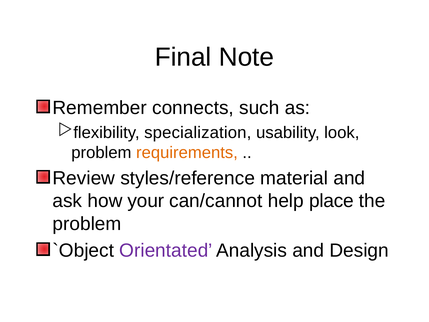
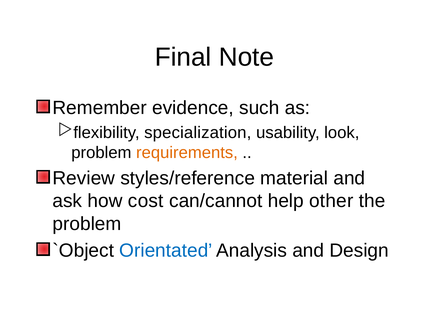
connects: connects -> evidence
your: your -> cost
place: place -> other
Orientated colour: purple -> blue
